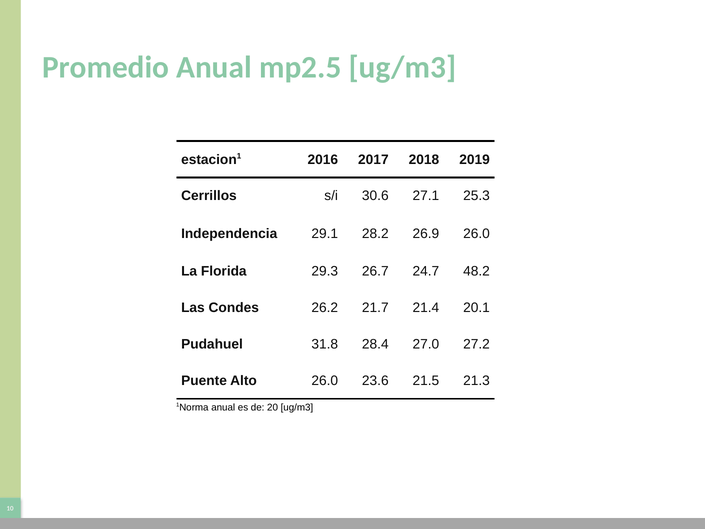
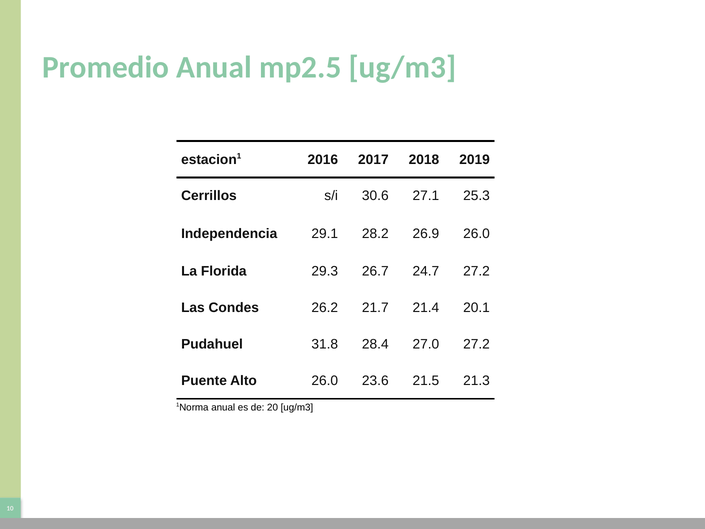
24.7 48.2: 48.2 -> 27.2
